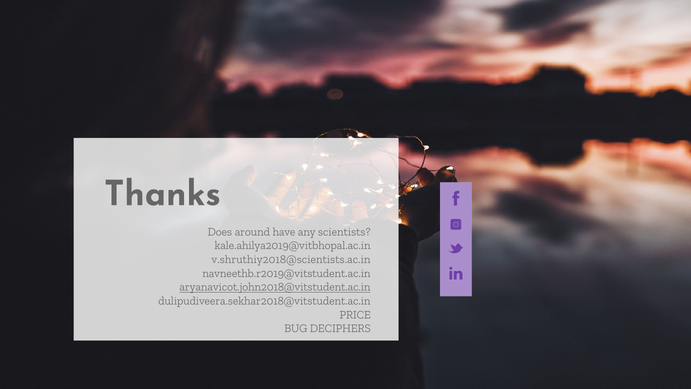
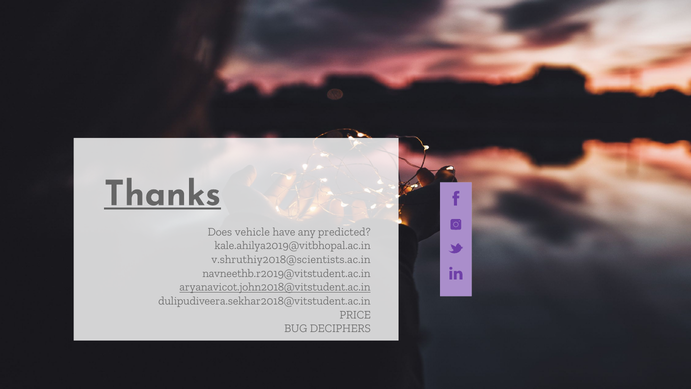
Thanks underline: none -> present
around: around -> vehicle
scientists: scientists -> predicted
